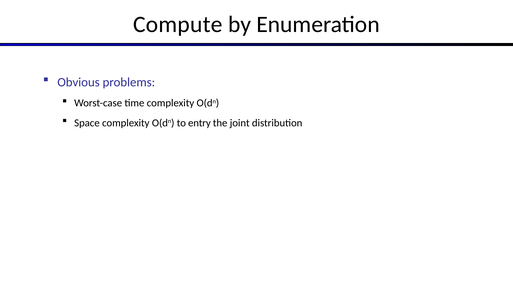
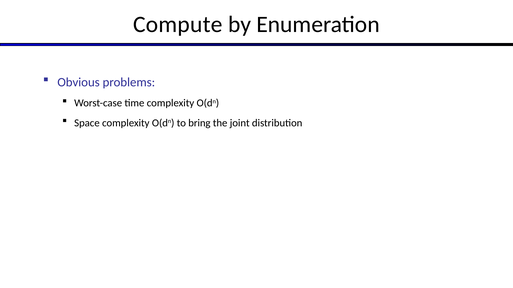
entry: entry -> bring
